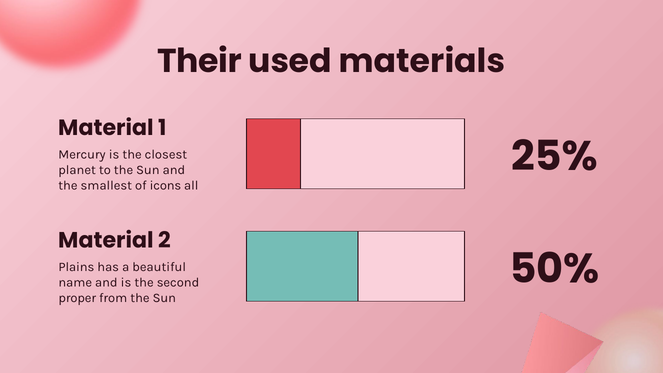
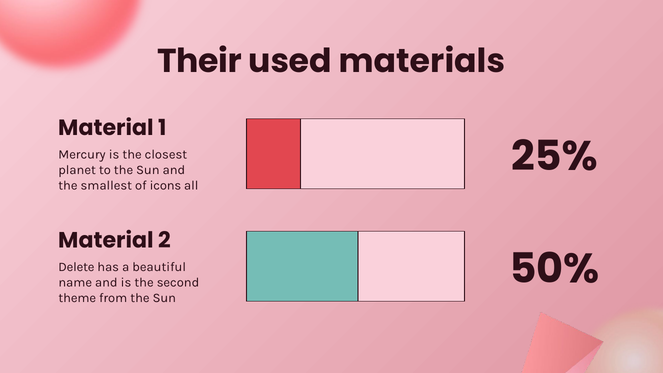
Plains: Plains -> Delete
proper: proper -> theme
